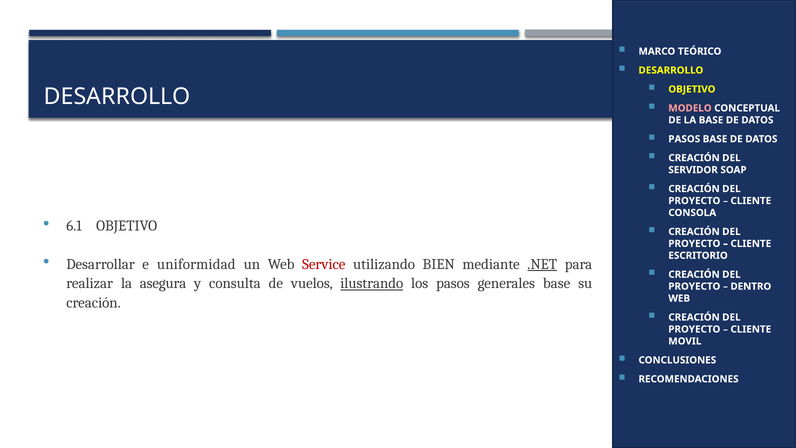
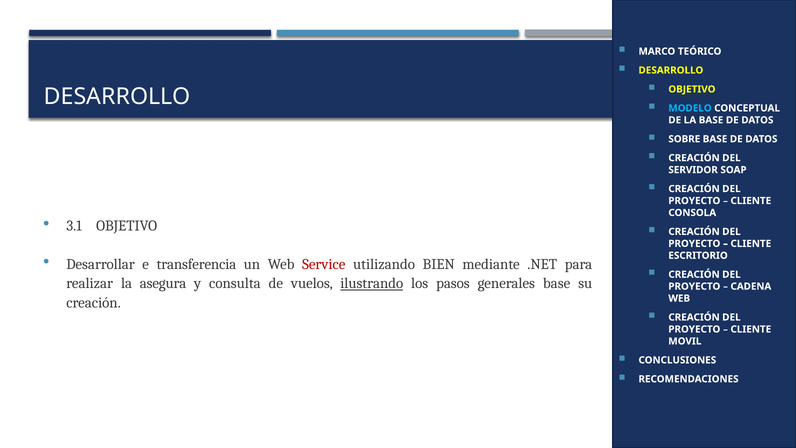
MODELO colour: pink -> light blue
PASOS at (684, 139): PASOS -> SOBRE
6.1: 6.1 -> 3.1
uniformidad: uniformidad -> transferencia
.NET underline: present -> none
DENTRO: DENTRO -> CADENA
